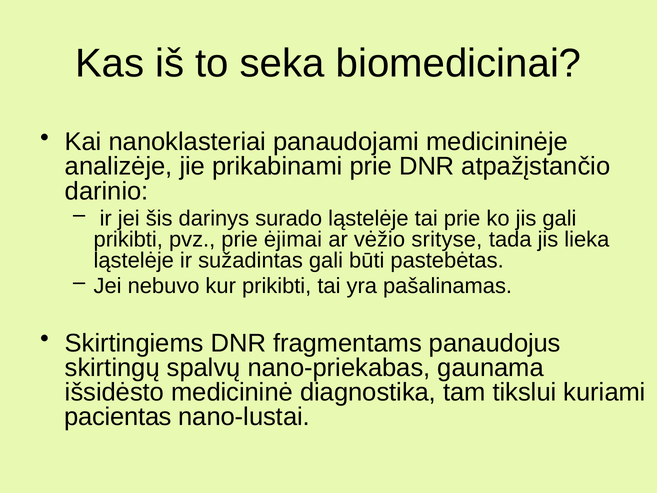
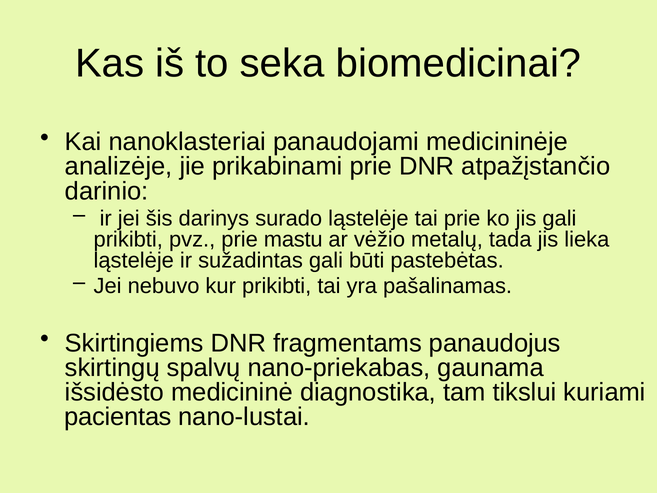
ėjimai: ėjimai -> mastu
srityse: srityse -> metalų
